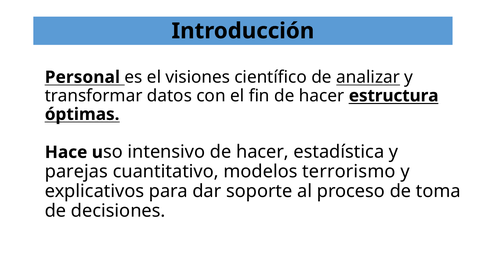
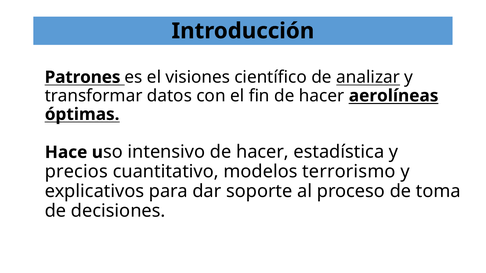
Personal: Personal -> Patrones
estructura: estructura -> aerolíneas
parejas: parejas -> precios
